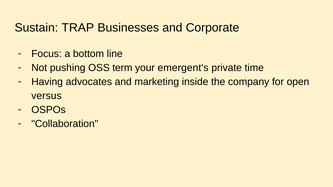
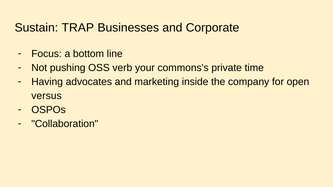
term: term -> verb
emergent's: emergent's -> commons's
